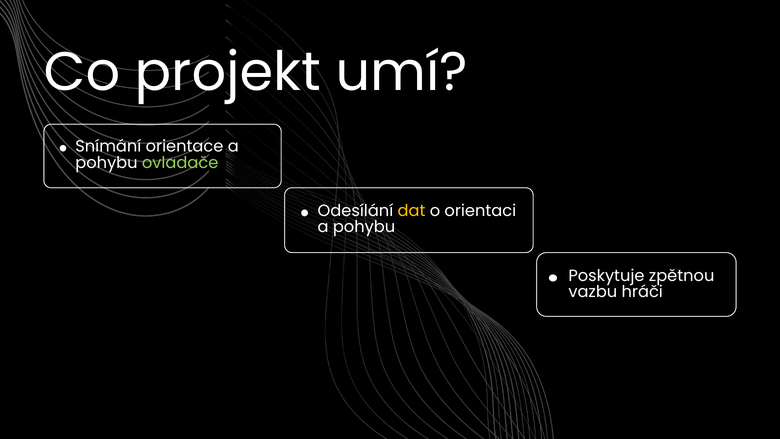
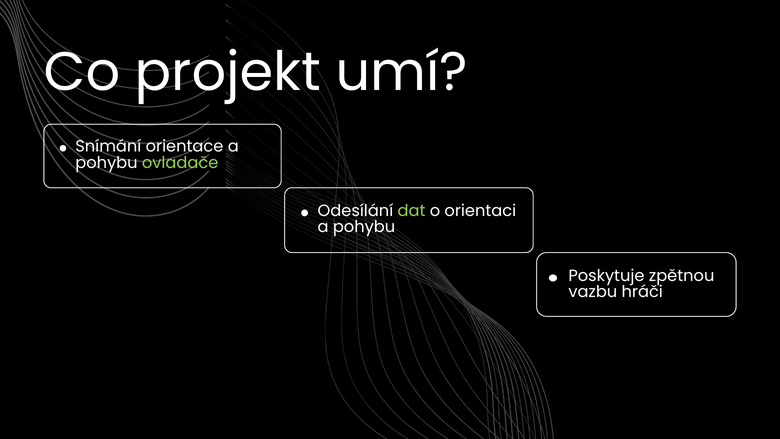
dat colour: yellow -> light green
